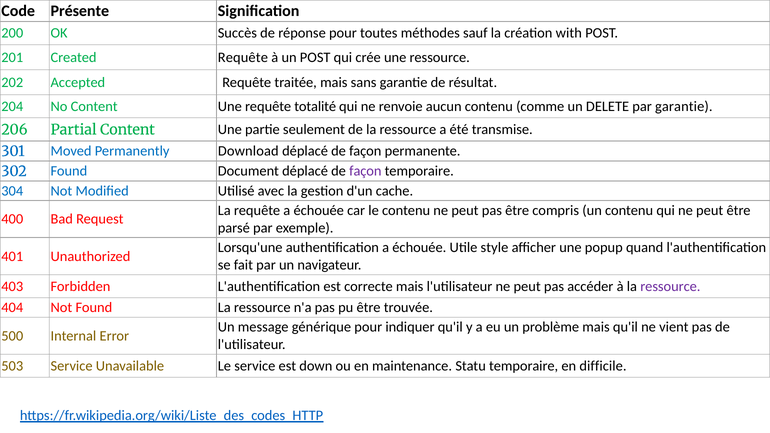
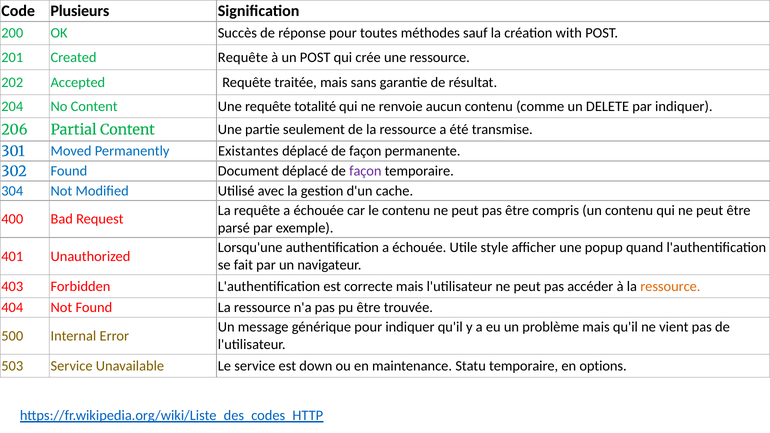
Présente: Présente -> Plusieurs
par garantie: garantie -> indiquer
Download: Download -> Existantes
ressource at (670, 286) colour: purple -> orange
difficile: difficile -> options
